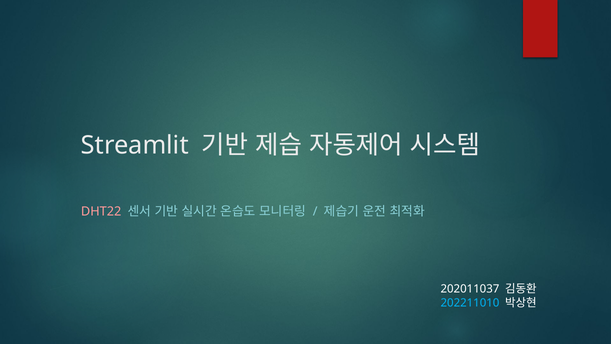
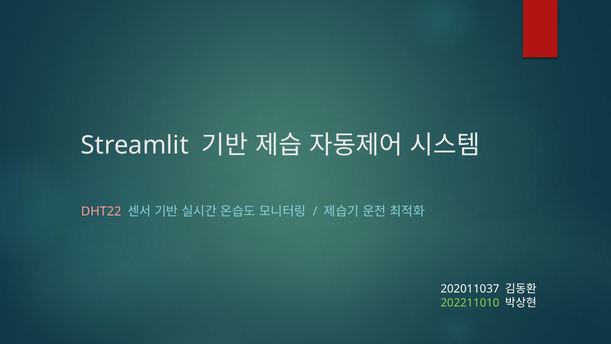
202211010 colour: light blue -> light green
